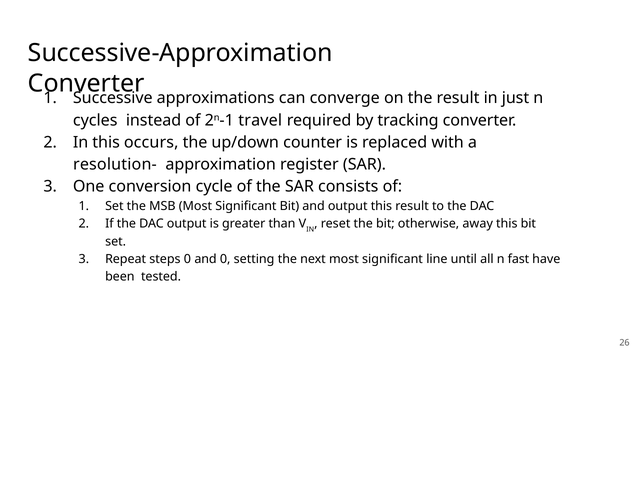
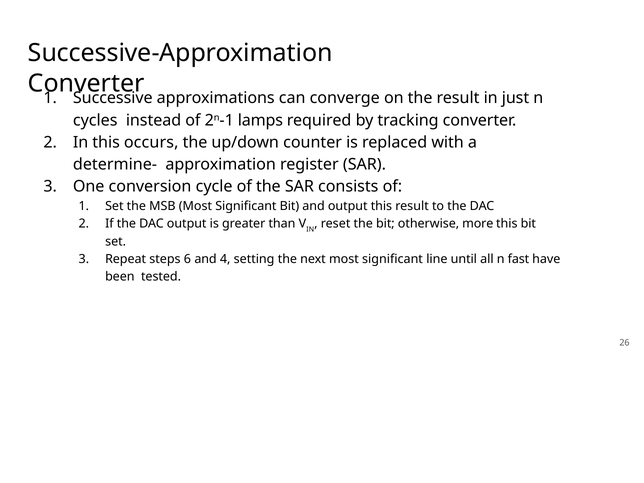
travel: travel -> lamps
resolution-: resolution- -> determine-
away: away -> more
steps 0: 0 -> 6
and 0: 0 -> 4
